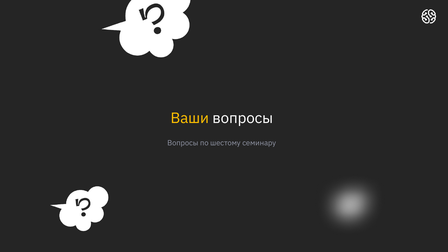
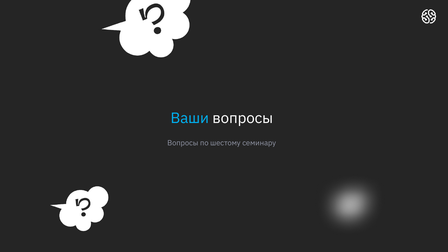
Ваши colour: yellow -> light blue
